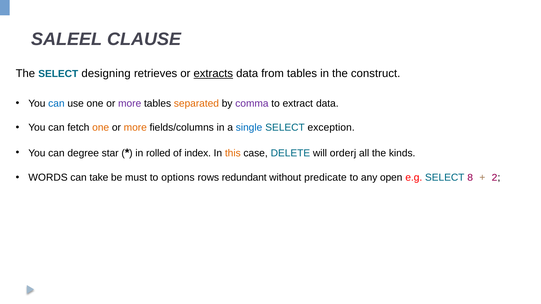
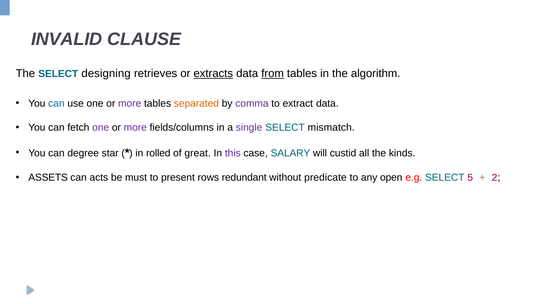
SALEEL: SALEEL -> INVALID
from underline: none -> present
construct: construct -> algorithm
one at (101, 128) colour: orange -> purple
more at (135, 128) colour: orange -> purple
single colour: blue -> purple
exception: exception -> mismatch
index: index -> great
this colour: orange -> purple
DELETE: DELETE -> SALARY
orderj: orderj -> custid
WORDS: WORDS -> ASSETS
take: take -> acts
options: options -> present
8: 8 -> 5
